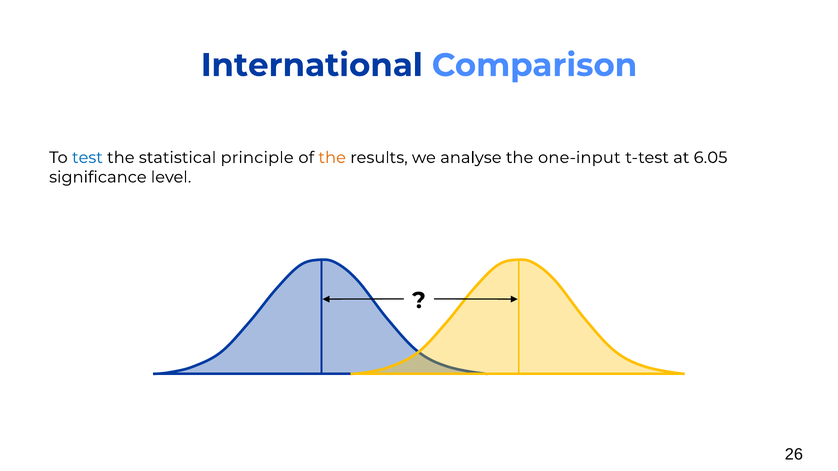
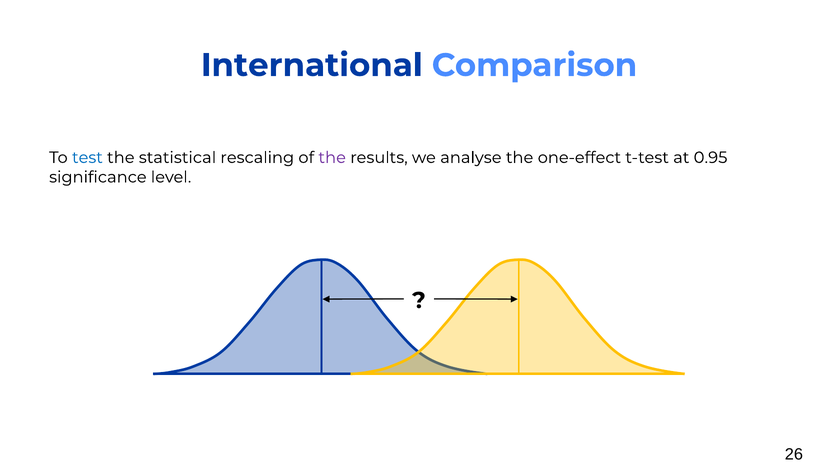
principle: principle -> rescaling
the at (332, 158) colour: orange -> purple
one-input: one-input -> one-effect
6.05: 6.05 -> 0.95
